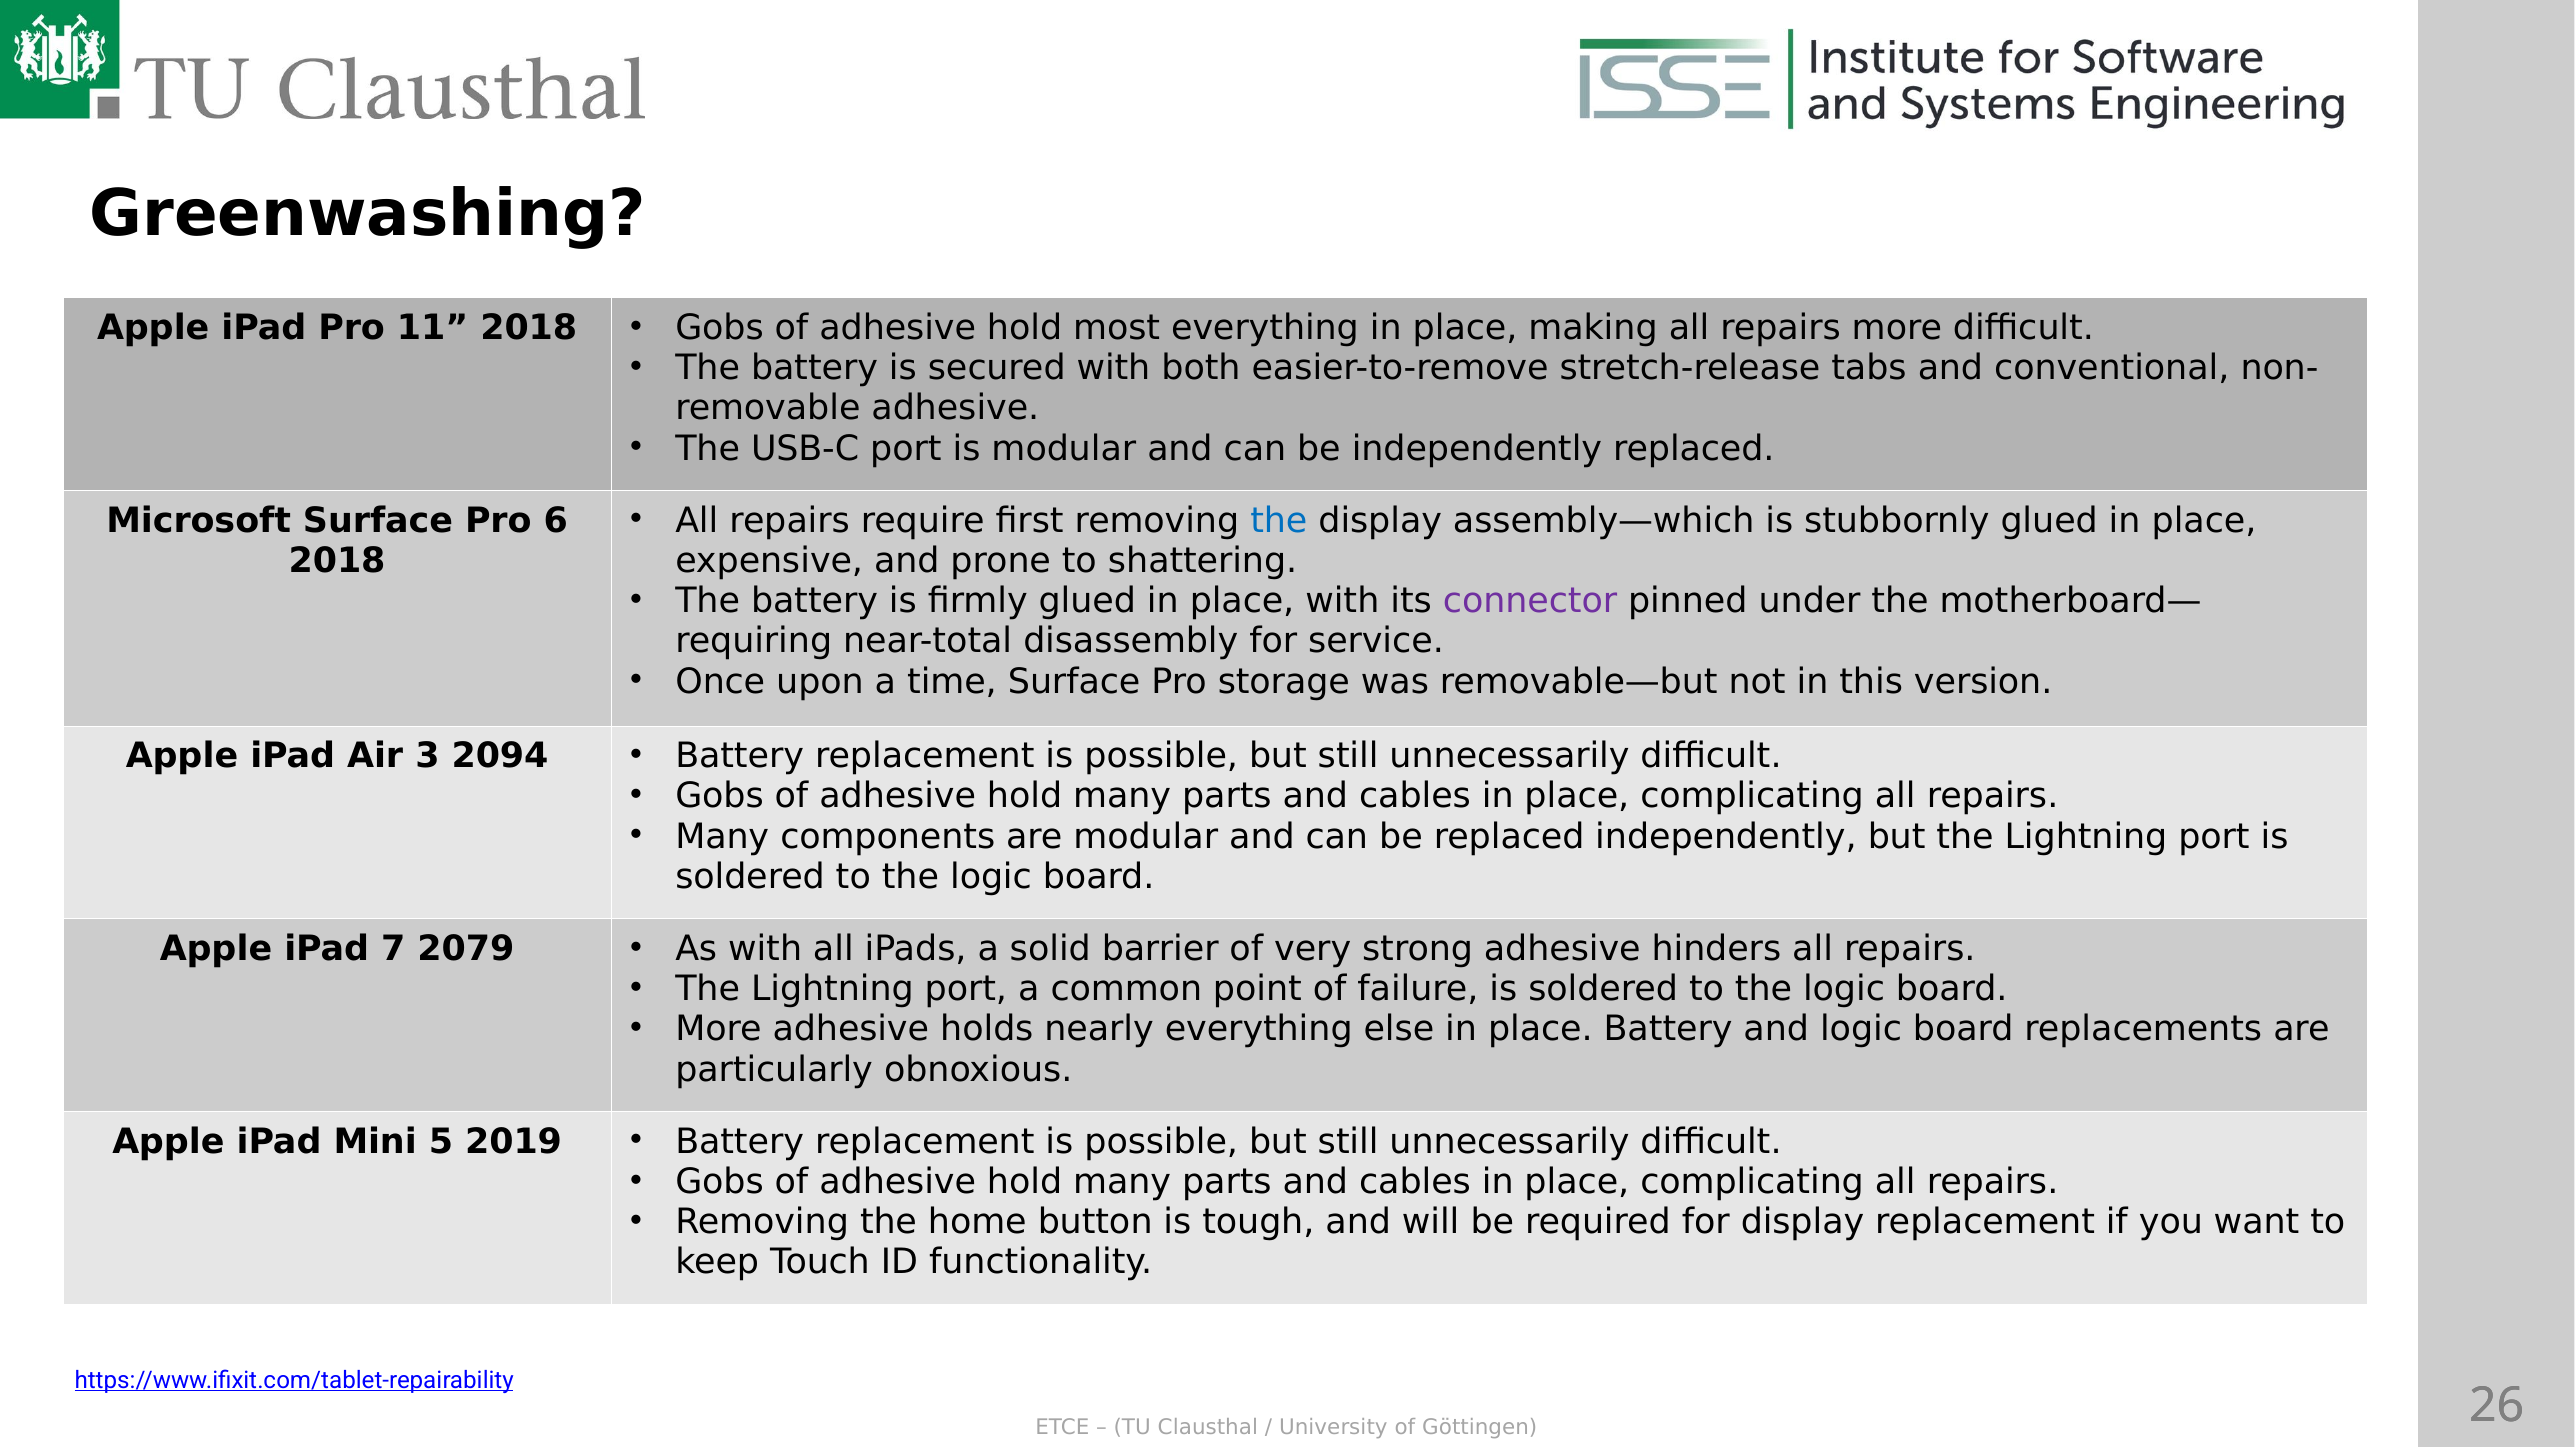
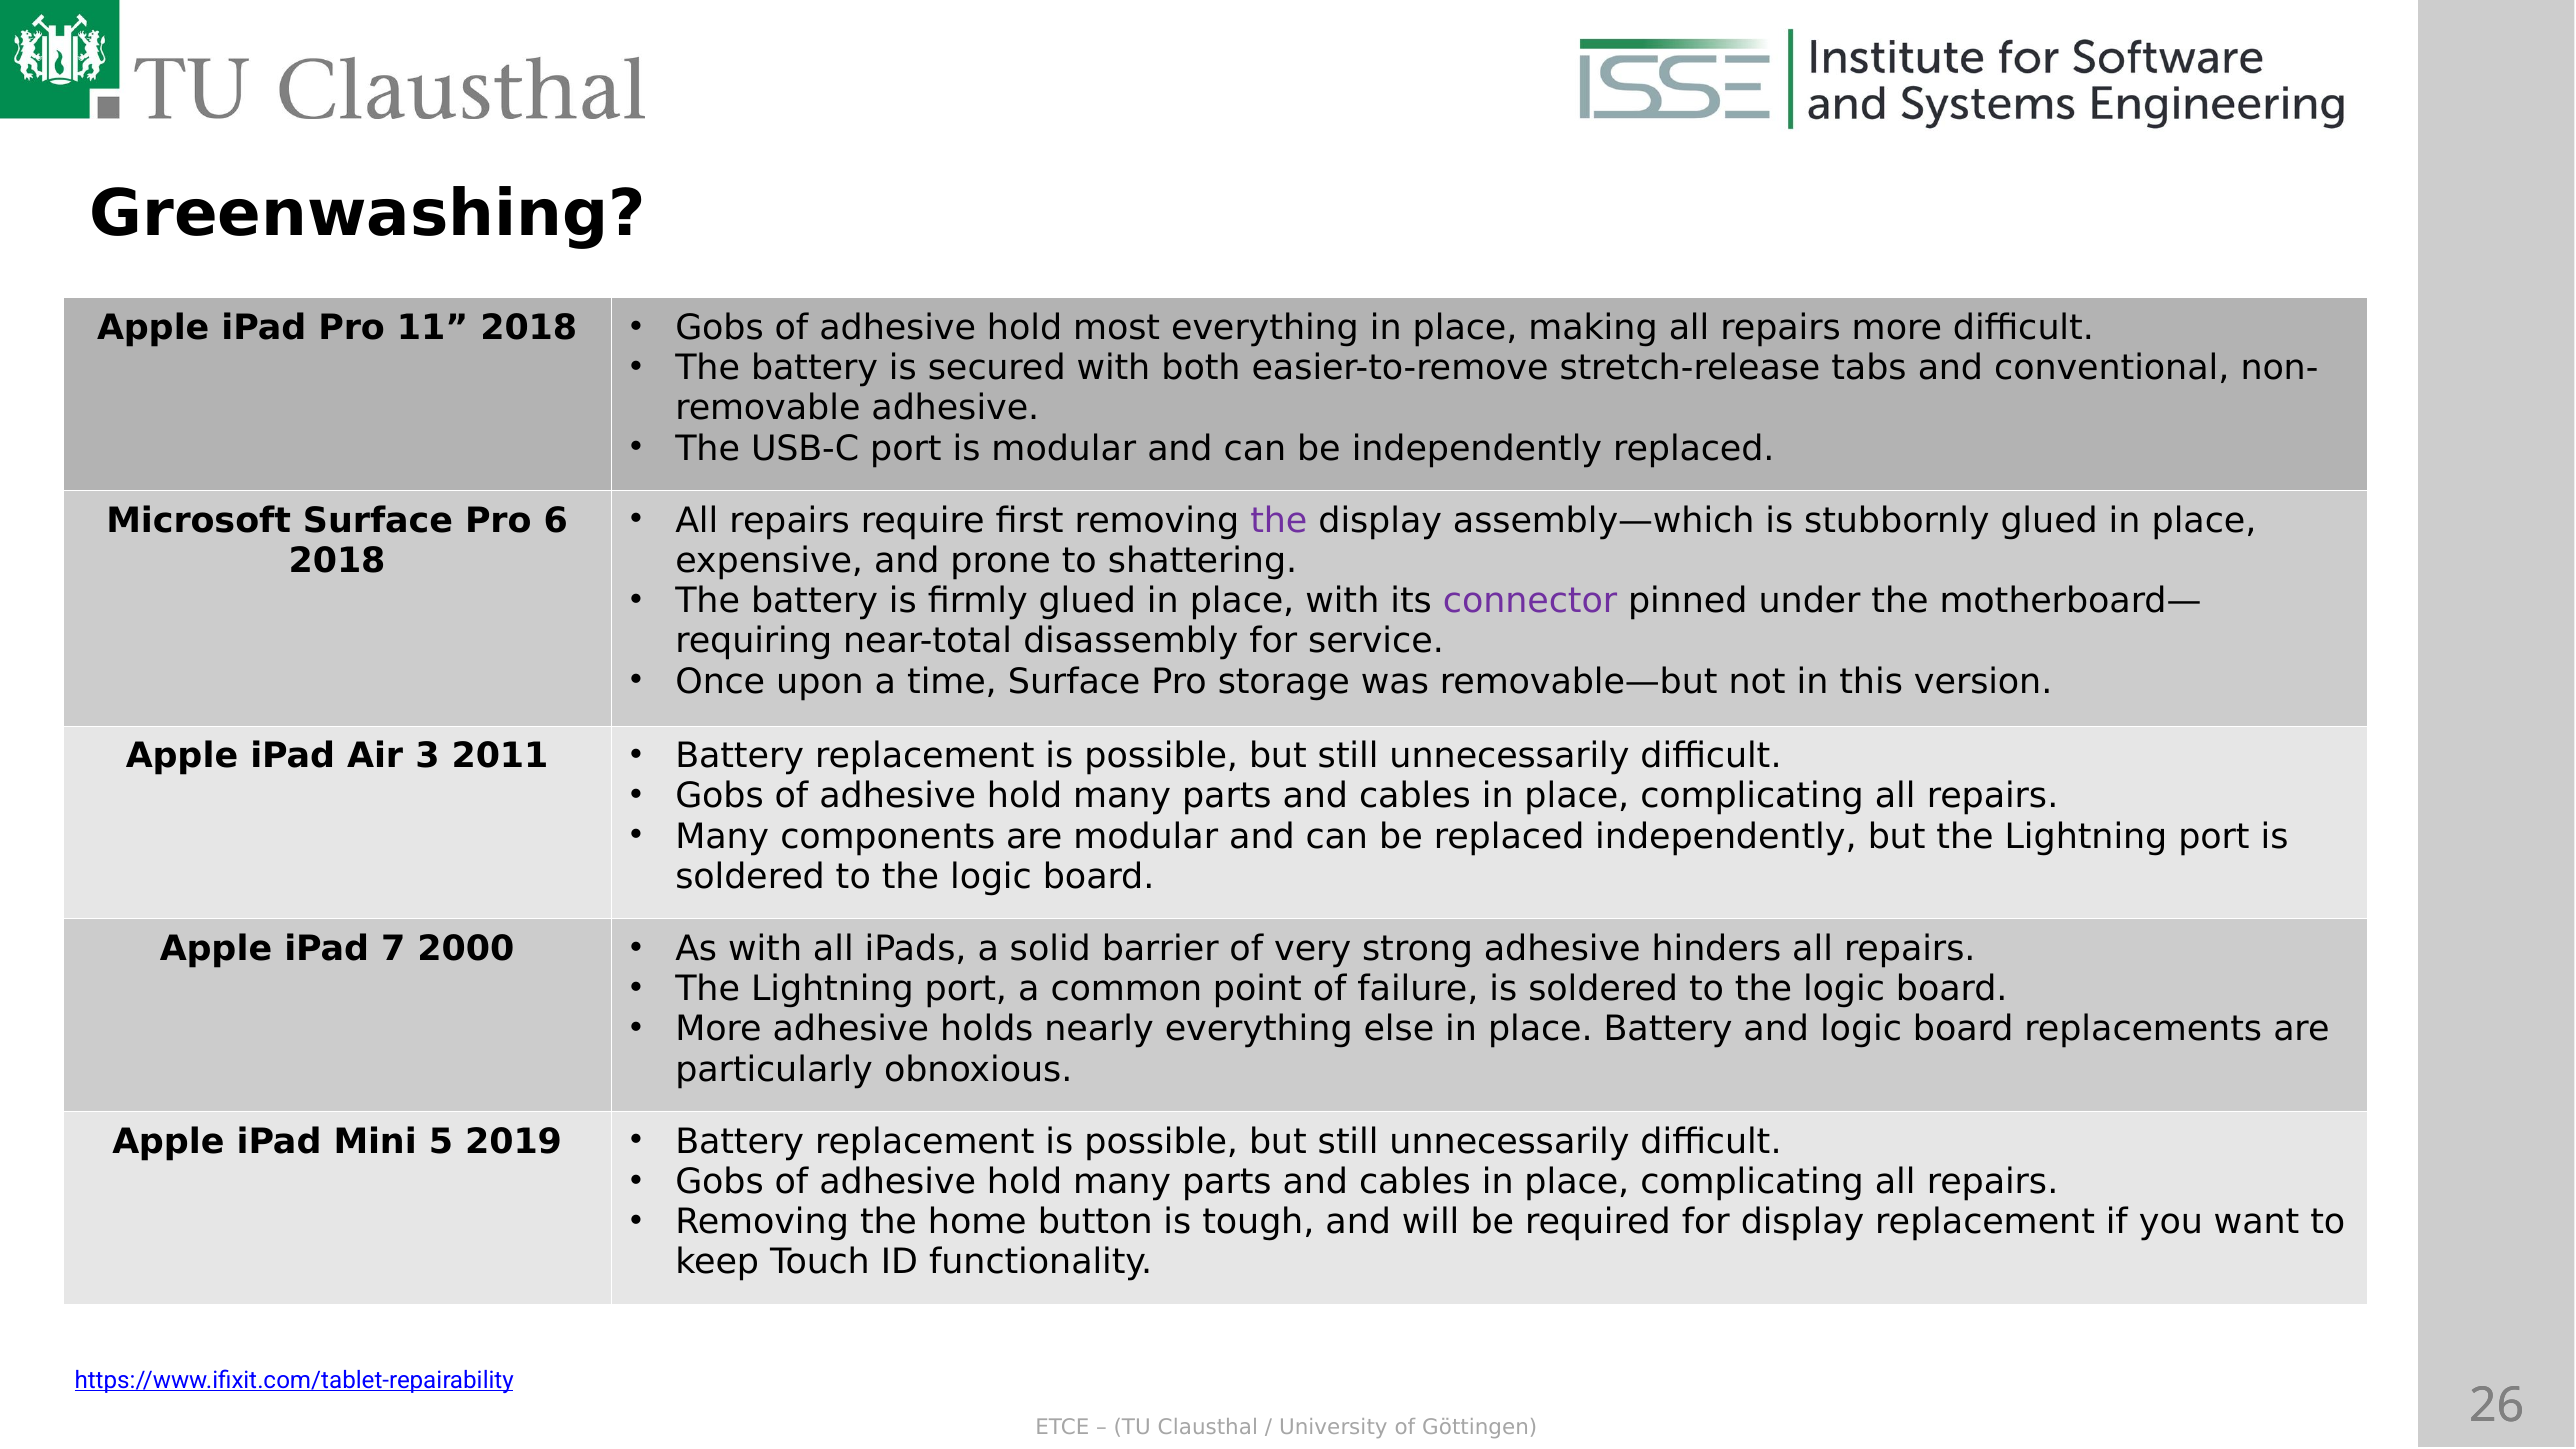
the at (1279, 521) colour: blue -> purple
2094: 2094 -> 2011
2079: 2079 -> 2000
